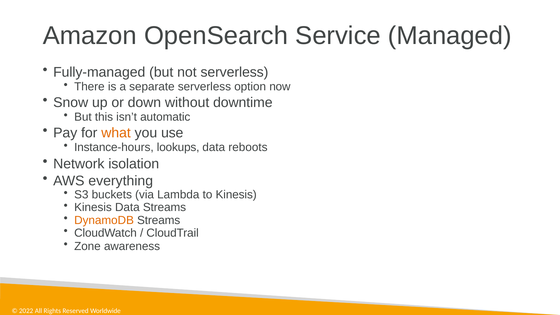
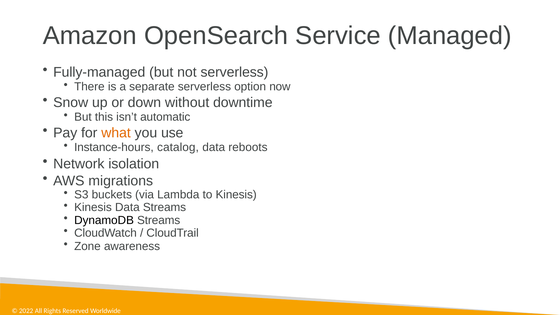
lookups: lookups -> catalog
everything: everything -> migrations
DynamoDB colour: orange -> black
